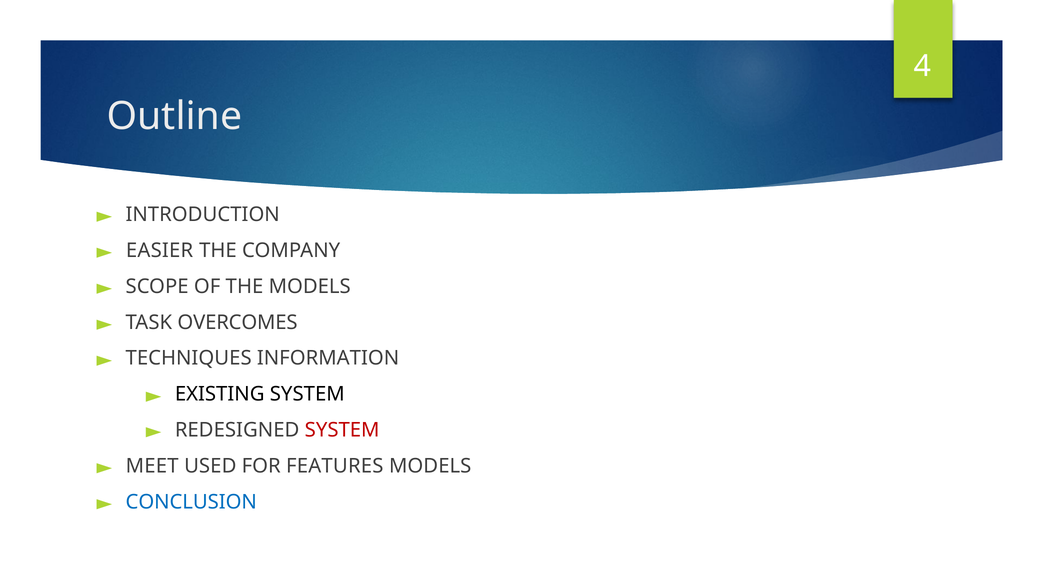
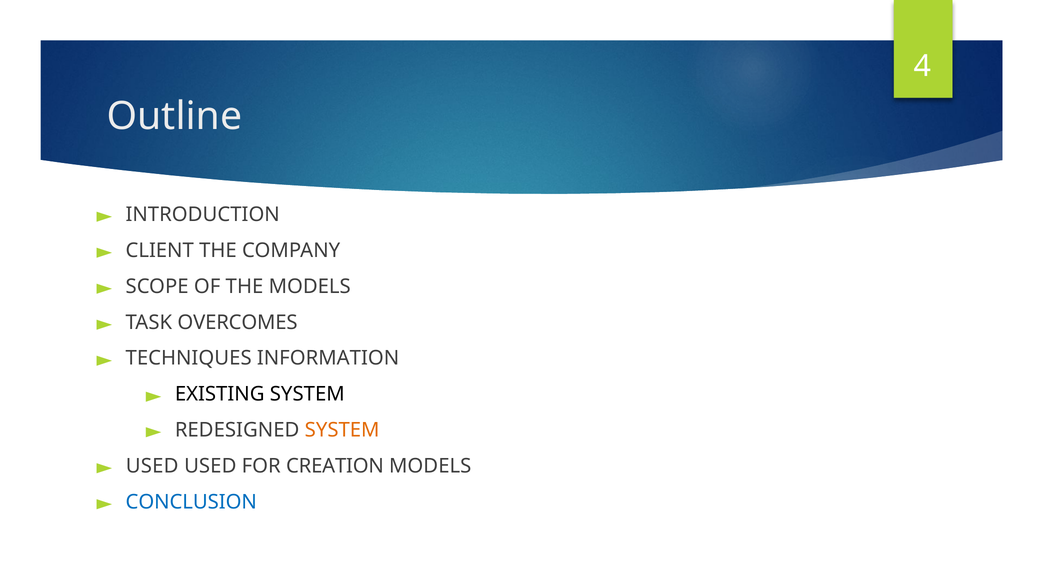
EASIER: EASIER -> CLIENT
SYSTEM at (342, 430) colour: red -> orange
MEET at (152, 466): MEET -> USED
FEATURES: FEATURES -> CREATION
